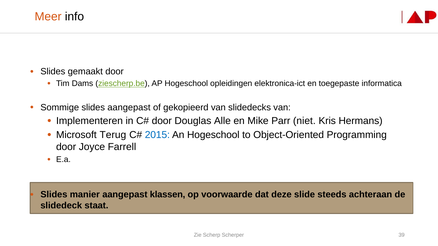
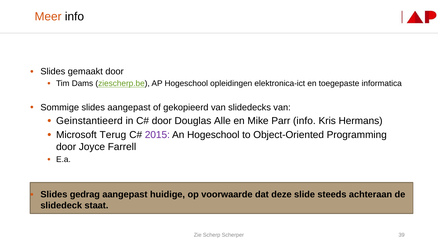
Implementeren: Implementeren -> Geinstantieerd
Parr niet: niet -> info
2015 colour: blue -> purple
manier: manier -> gedrag
klassen: klassen -> huidige
